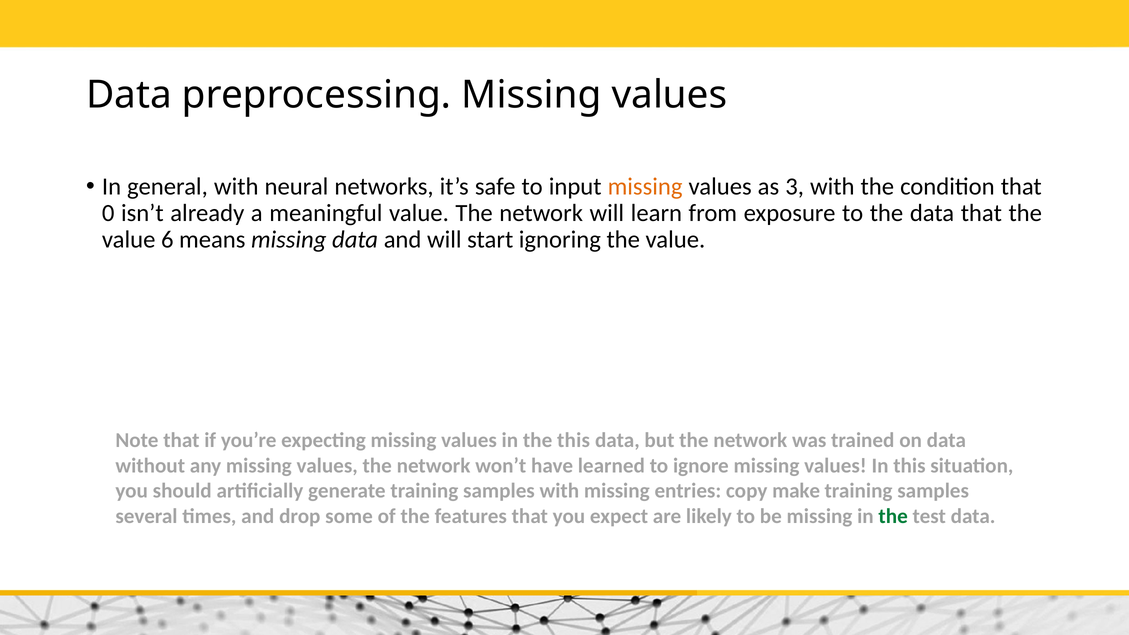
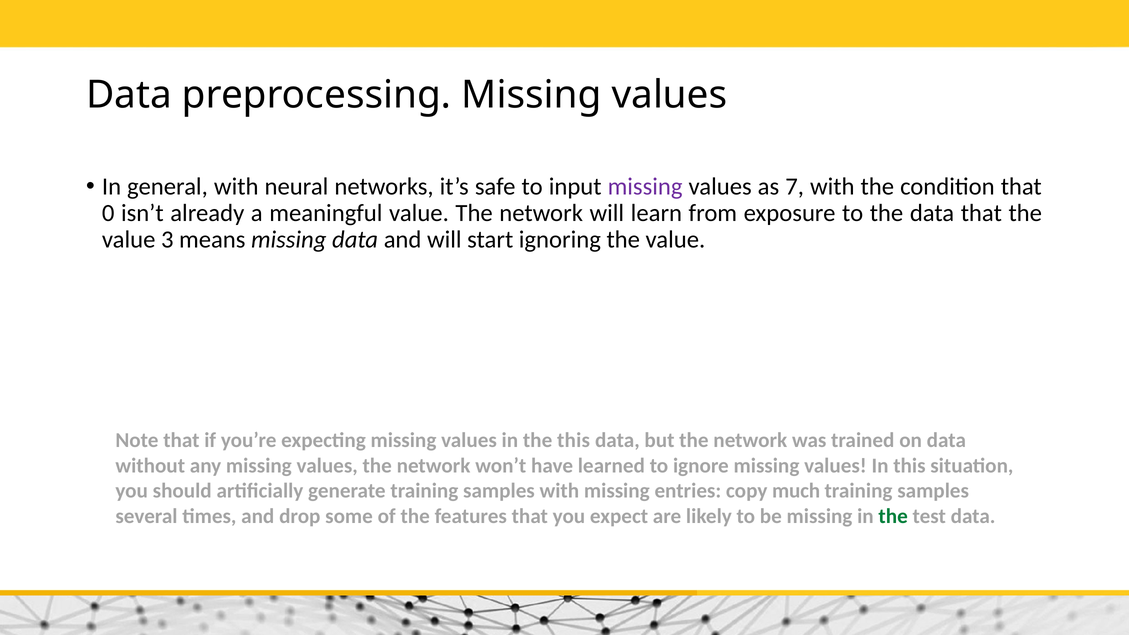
missing at (645, 186) colour: orange -> purple
3: 3 -> 7
6: 6 -> 3
make: make -> much
